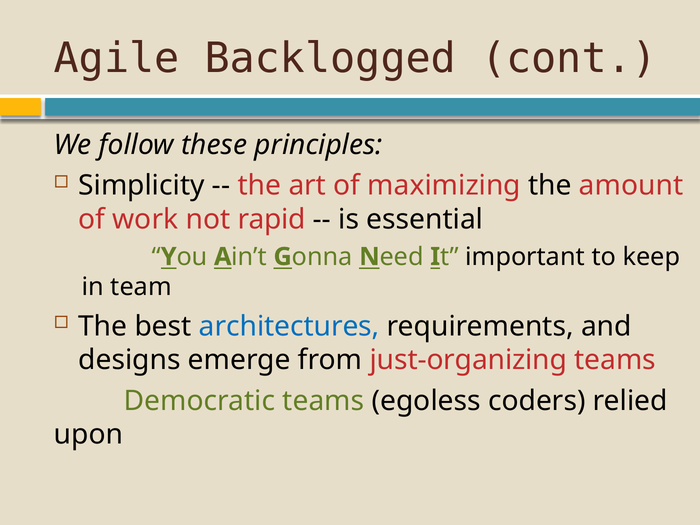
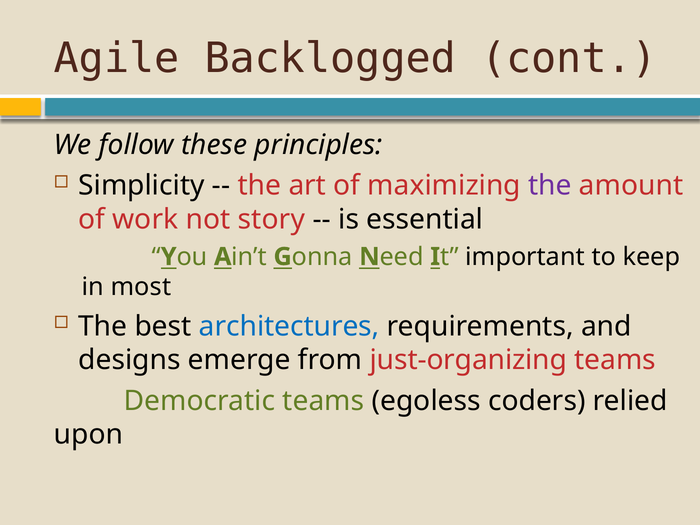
the at (550, 186) colour: black -> purple
rapid: rapid -> story
team: team -> most
